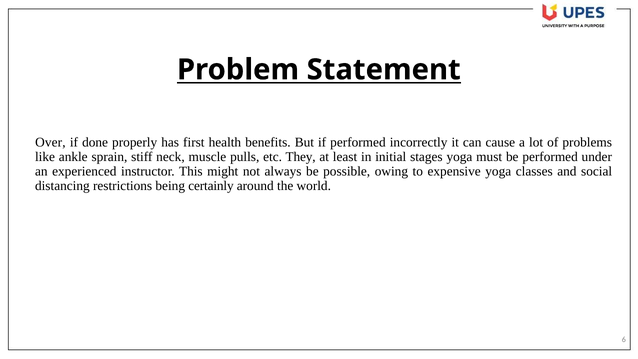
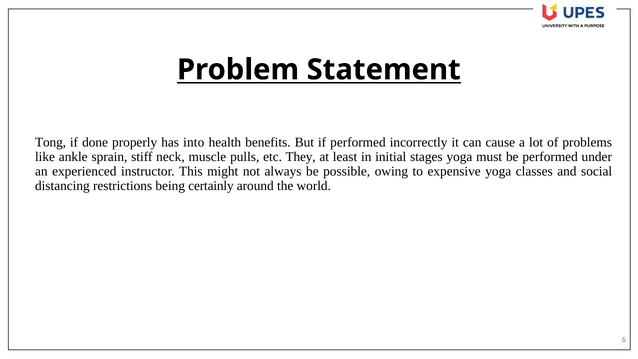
Over: Over -> Tong
first: first -> into
